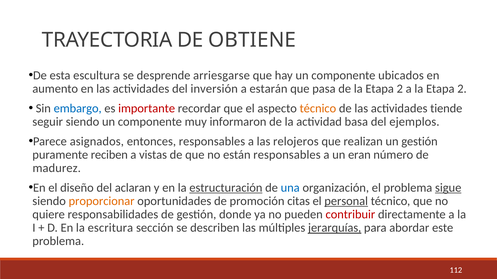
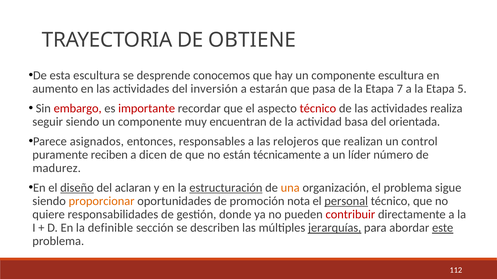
arriesgarse: arriesgarse -> conocemos
componente ubicados: ubicados -> escultura
de la Etapa 2: 2 -> 7
a la Etapa 2: 2 -> 5
embargo colour: blue -> red
técnico at (318, 109) colour: orange -> red
tiende: tiende -> realiza
informaron: informaron -> encuentran
ejemplos: ejemplos -> orientada
un gestión: gestión -> control
vistas: vistas -> dicen
están responsables: responsables -> técnicamente
eran: eran -> líder
diseño underline: none -> present
una colour: blue -> orange
sigue underline: present -> none
citas: citas -> nota
escritura: escritura -> definible
este underline: none -> present
